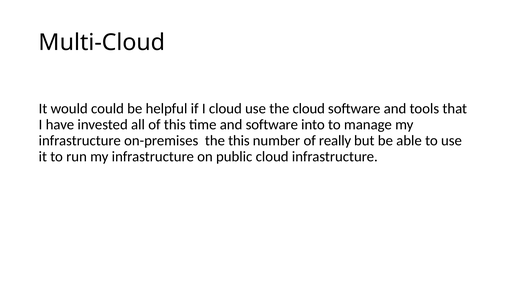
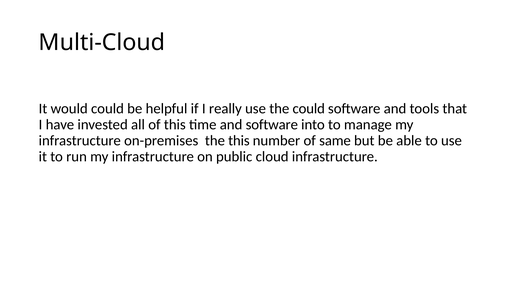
I cloud: cloud -> really
the cloud: cloud -> could
really: really -> same
